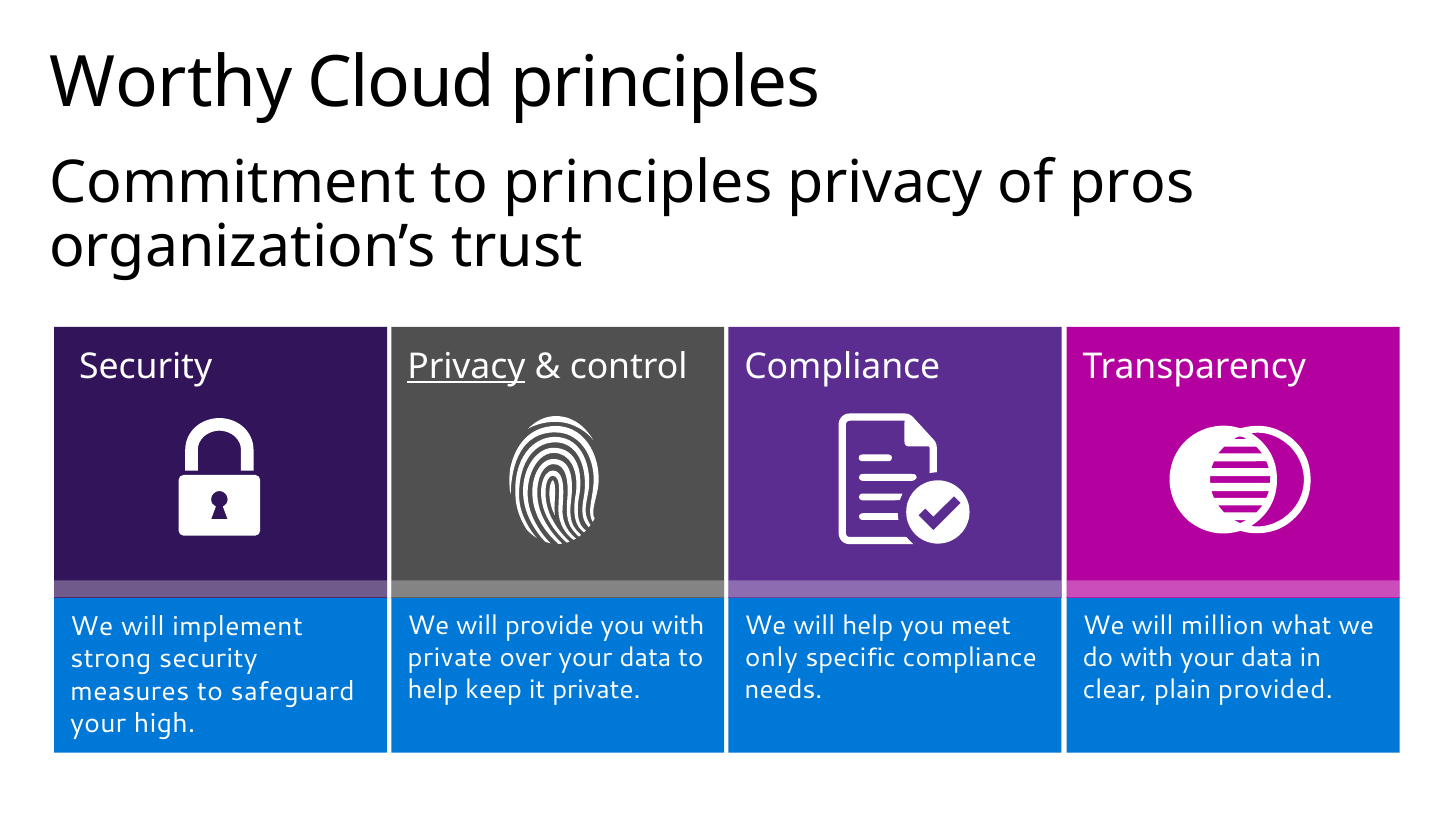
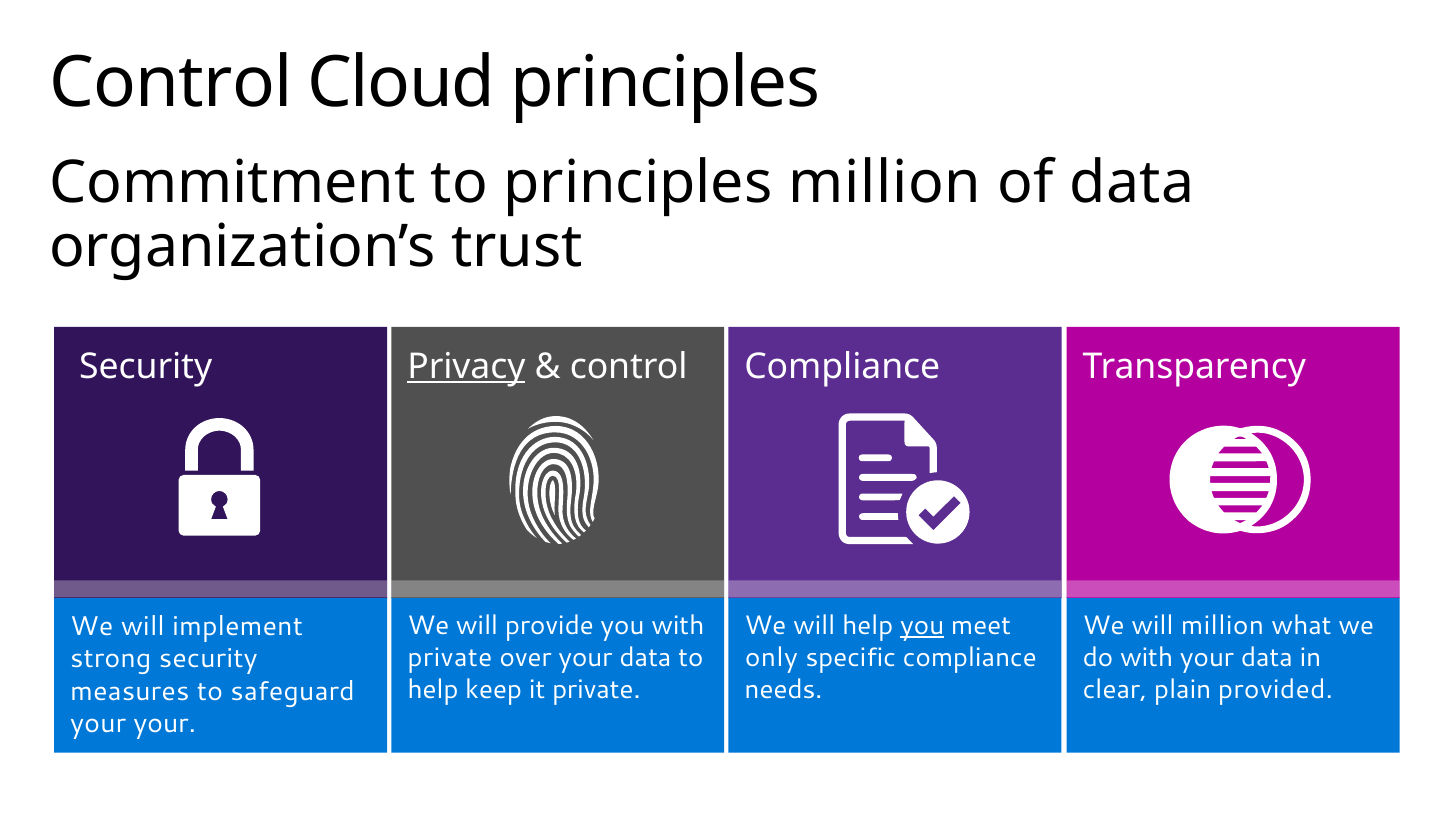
Worthy at (171, 83): Worthy -> Control
principles privacy: privacy -> million
of pros: pros -> data
you at (922, 626) underline: none -> present
your high: high -> your
